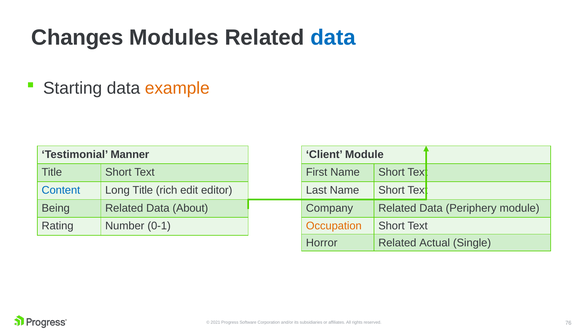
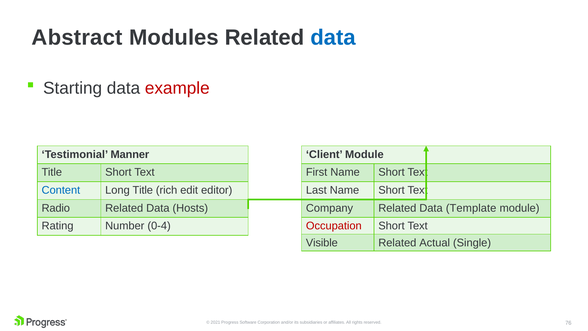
Changes: Changes -> Abstract
example colour: orange -> red
Being: Being -> Radio
About: About -> Hosts
Periphery: Periphery -> Template
0-1: 0-1 -> 0-4
Occupation colour: orange -> red
Horror: Horror -> Visible
